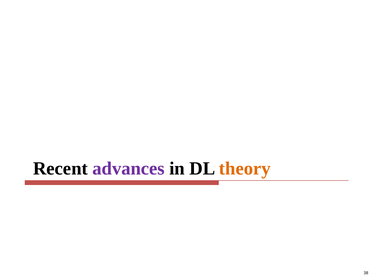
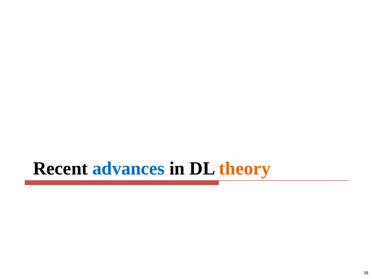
advances colour: purple -> blue
